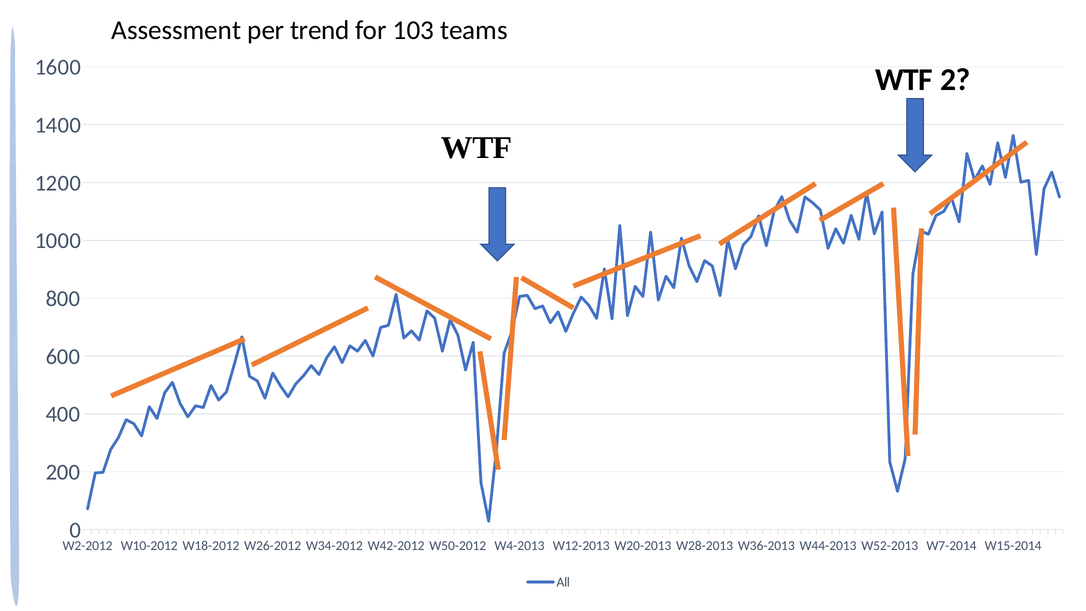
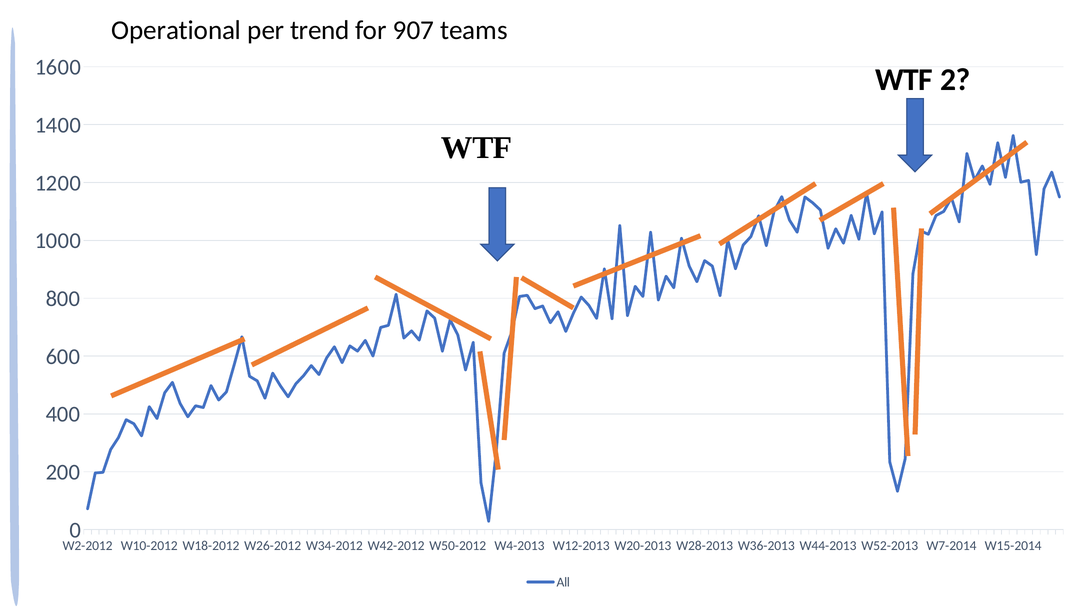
Assessment: Assessment -> Operational
103: 103 -> 907
